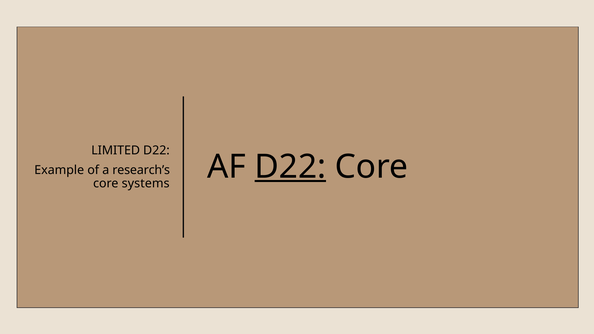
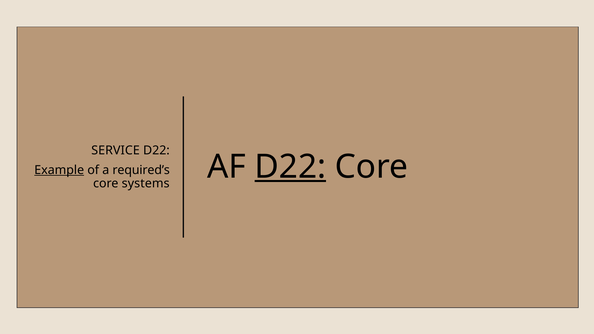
LIMITED: LIMITED -> SERVICE
Example underline: none -> present
research’s: research’s -> required’s
